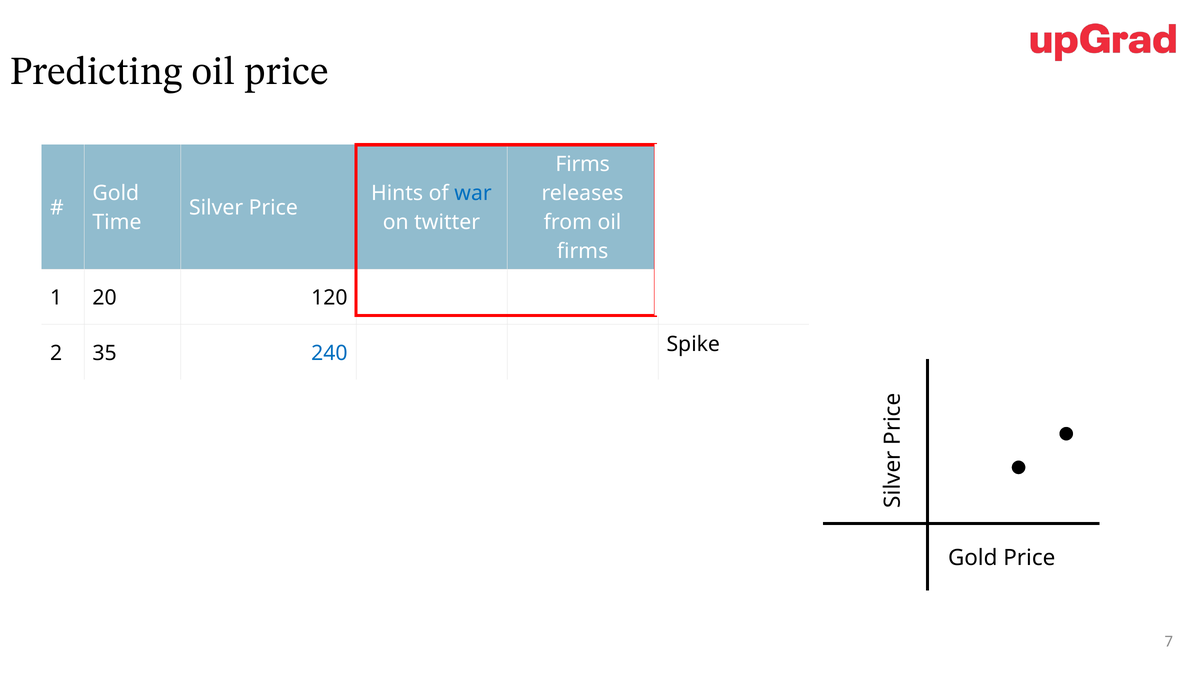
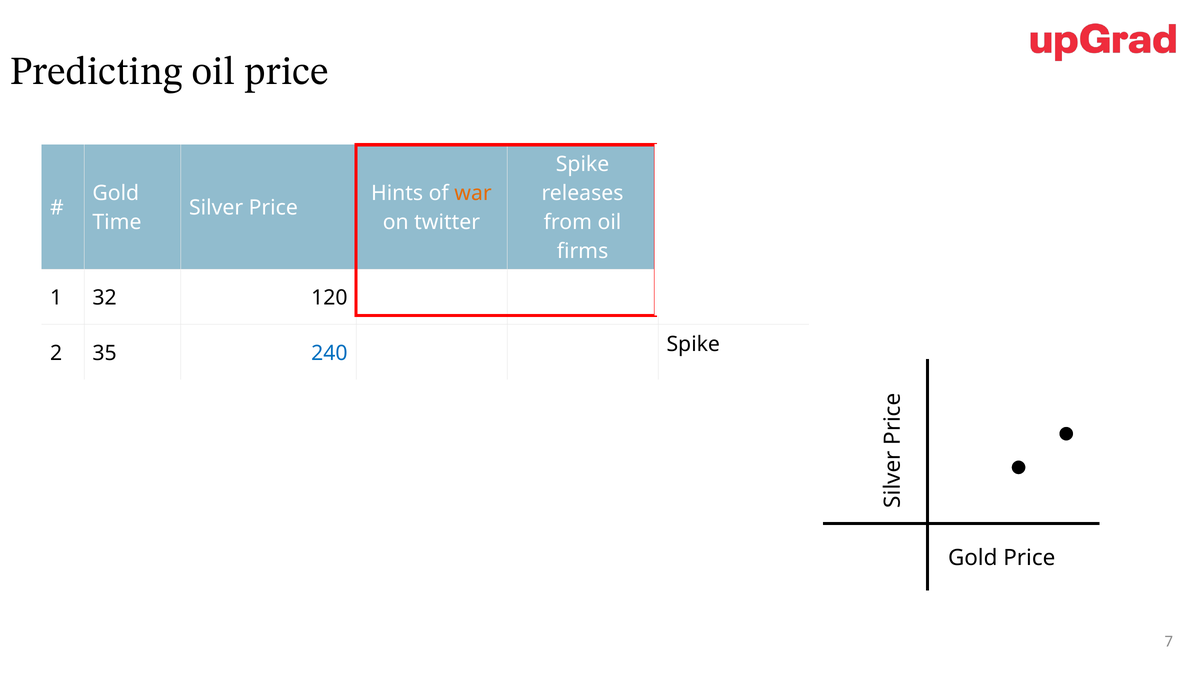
Firms at (583, 165): Firms -> Spike
war colour: blue -> orange
20: 20 -> 32
